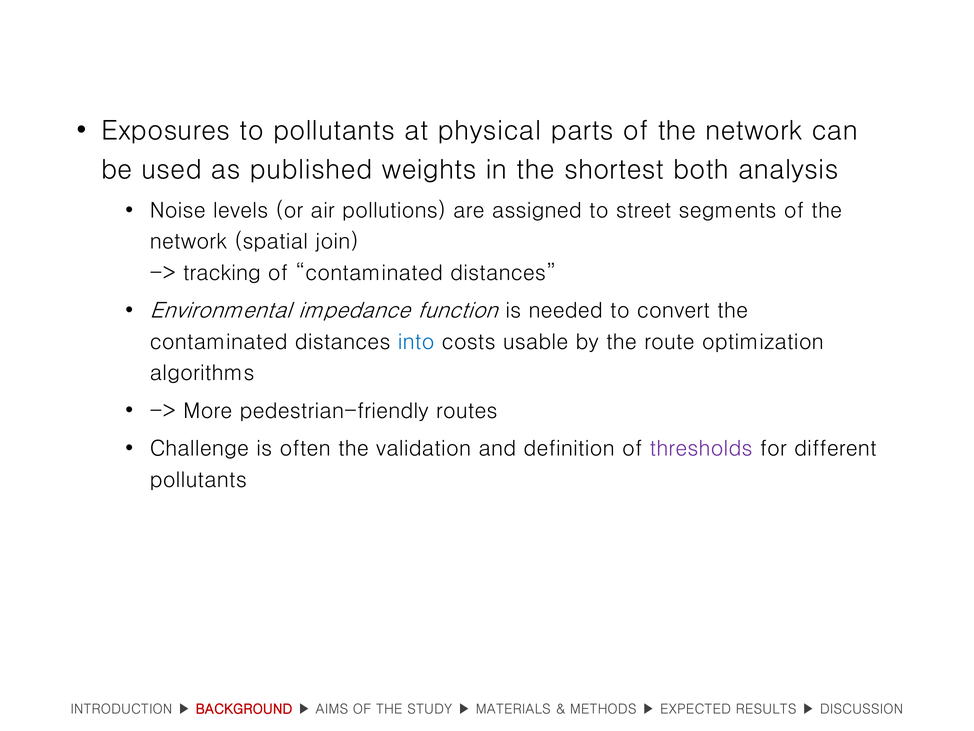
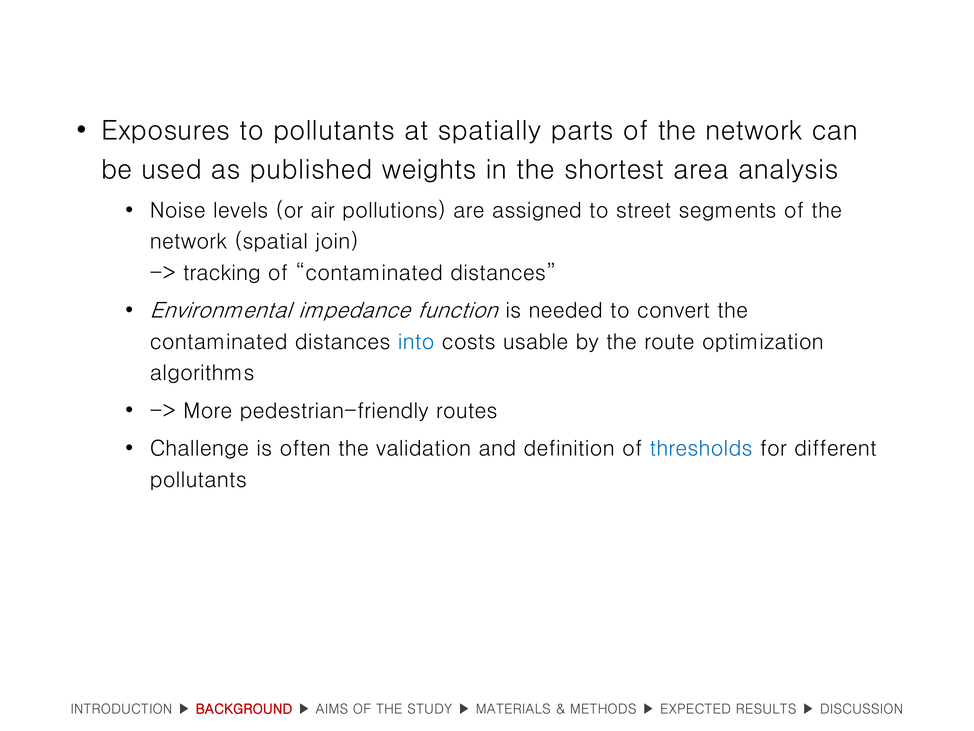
physical: physical -> spatially
both: both -> area
thresholds colour: purple -> blue
